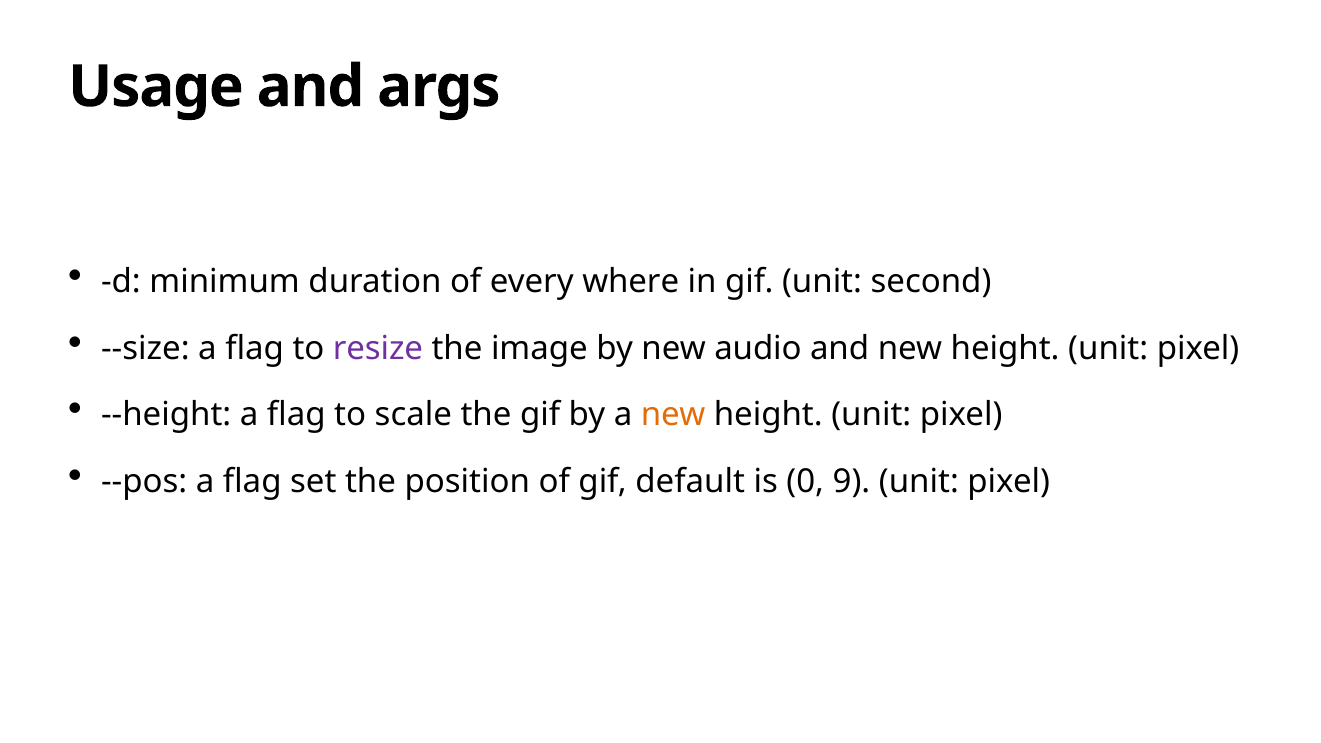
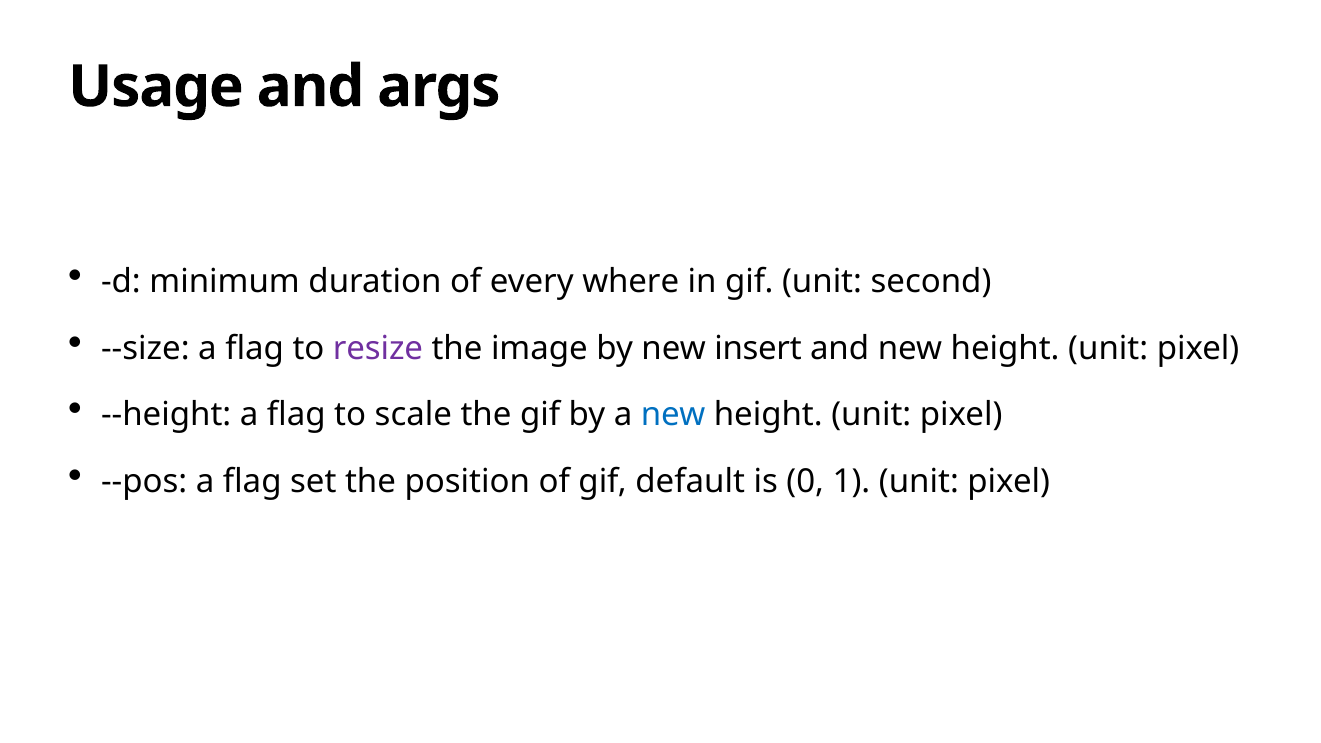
audio: audio -> insert
new at (673, 415) colour: orange -> blue
9: 9 -> 1
